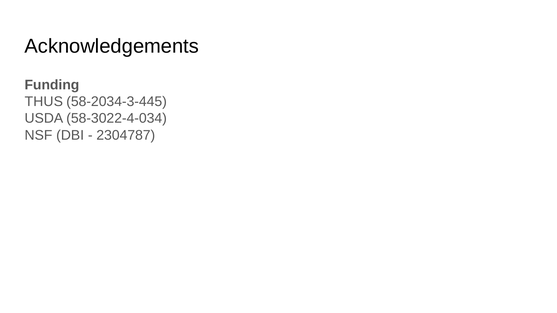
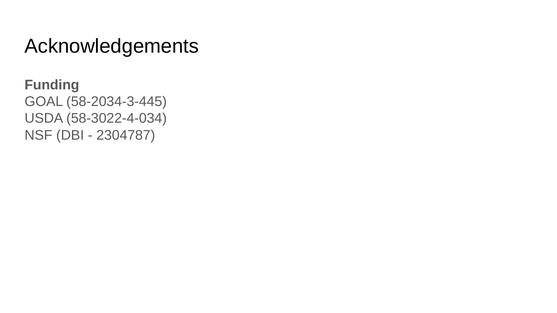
THUS: THUS -> GOAL
